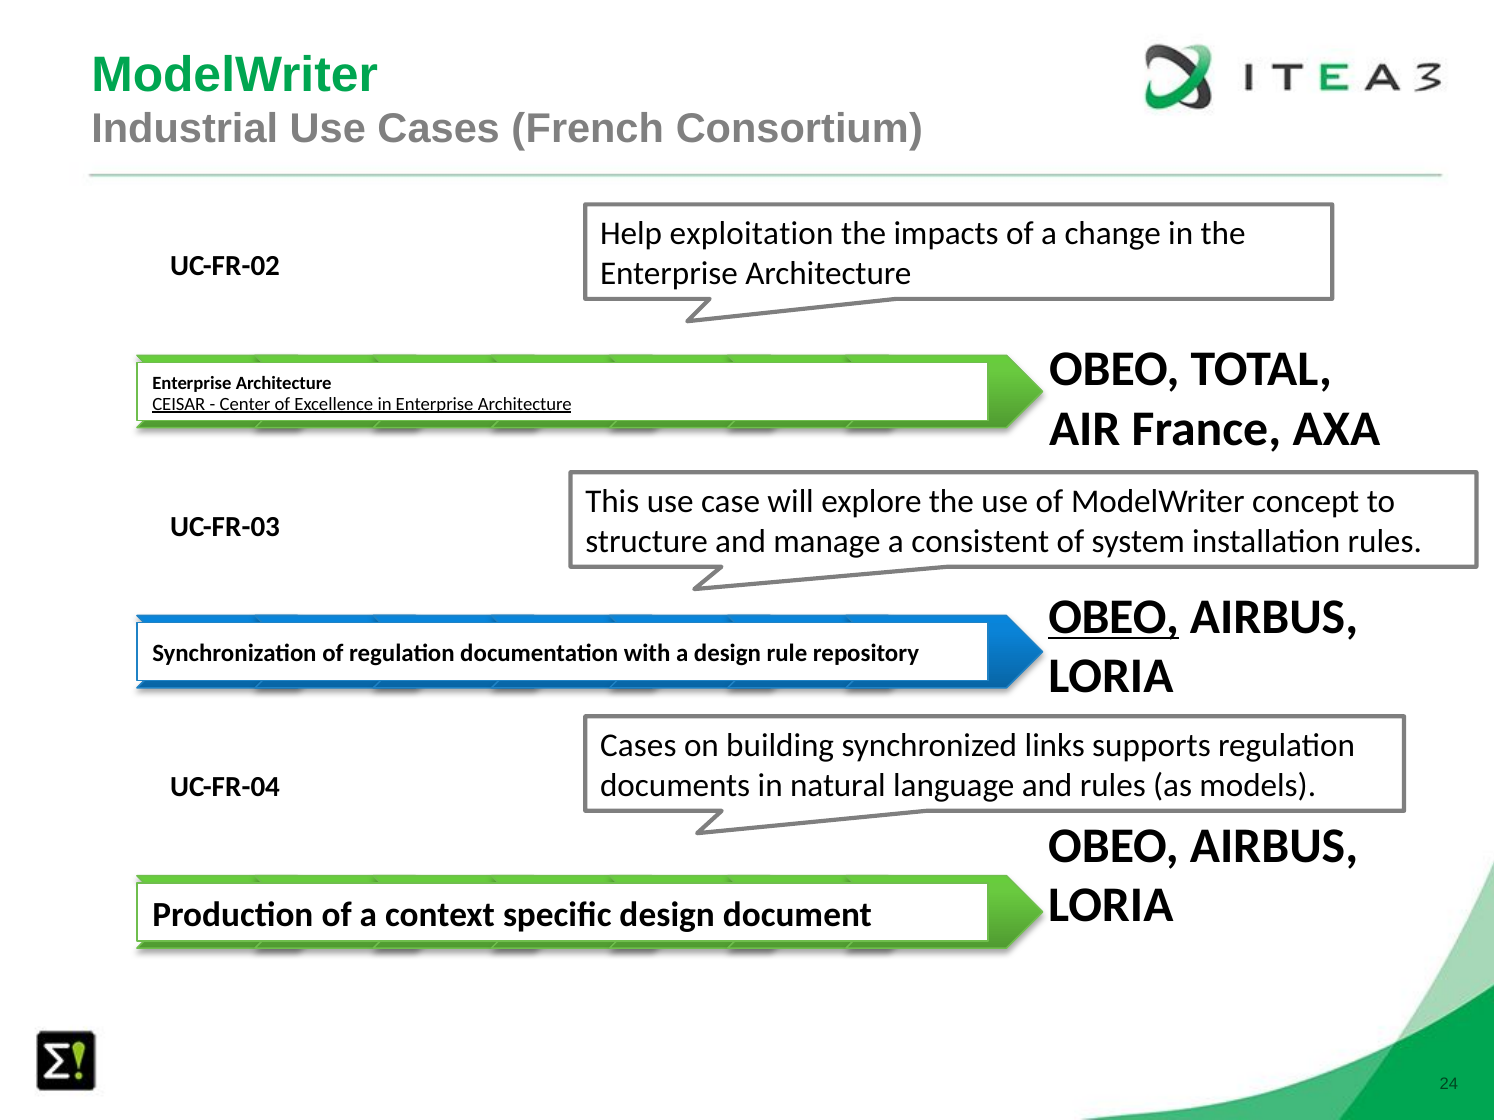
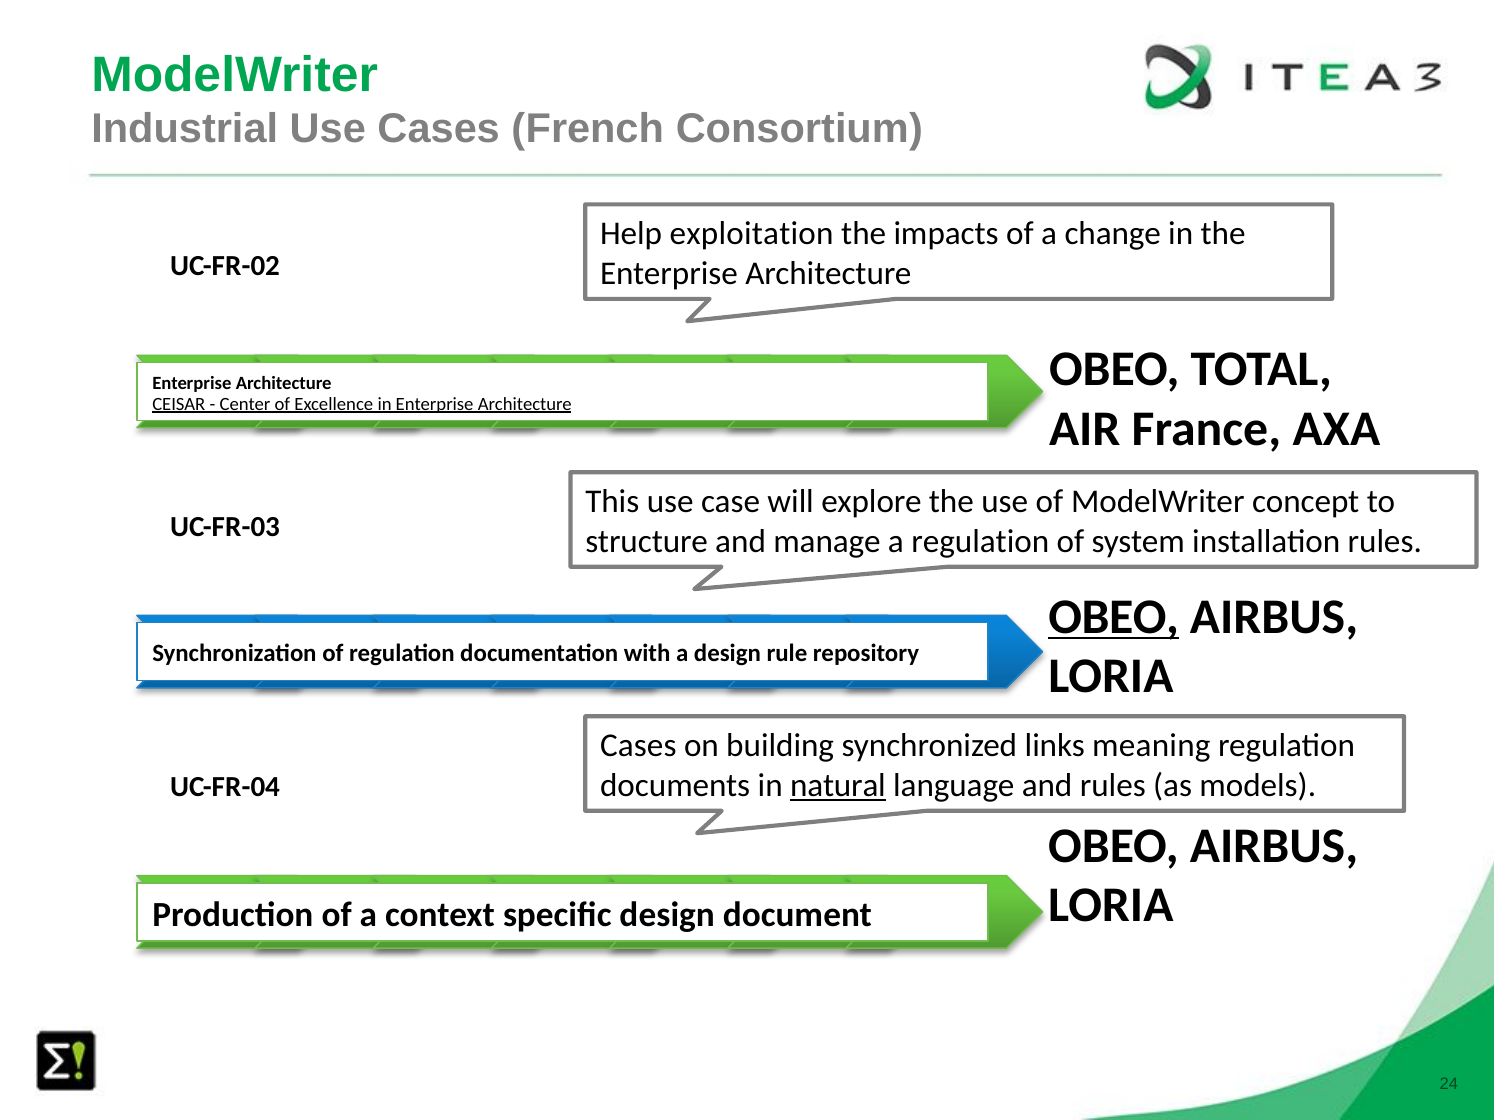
a consistent: consistent -> regulation
supports: supports -> meaning
natural underline: none -> present
